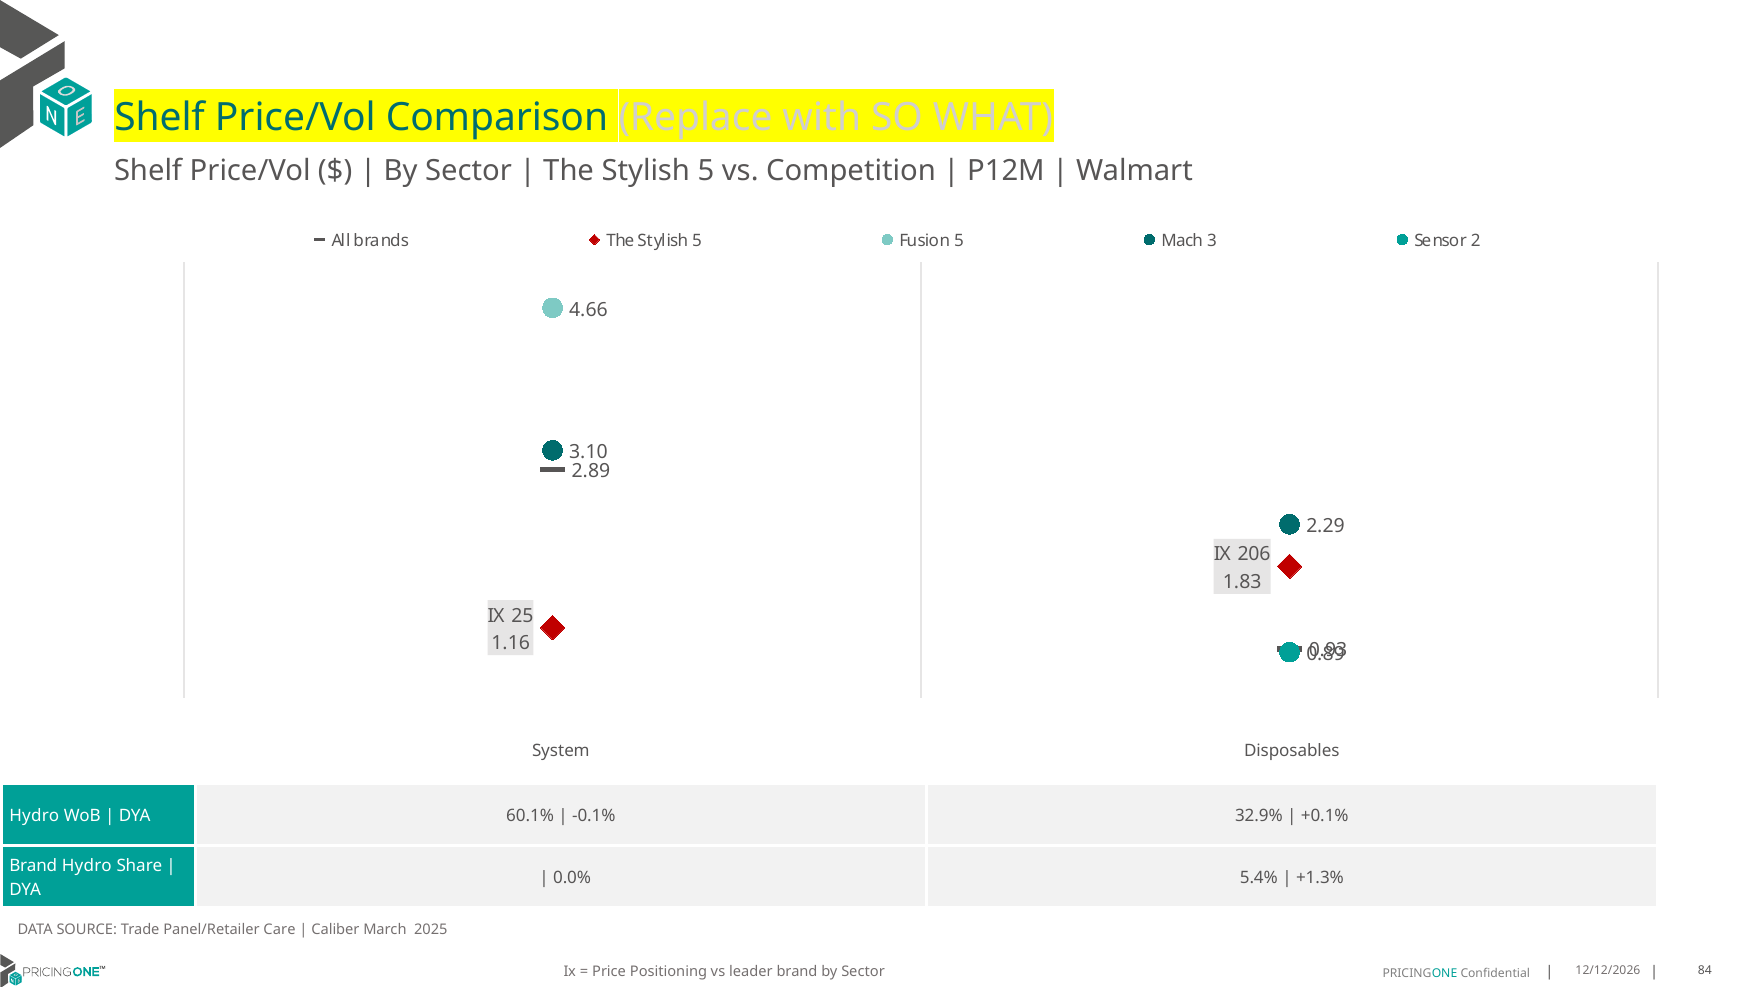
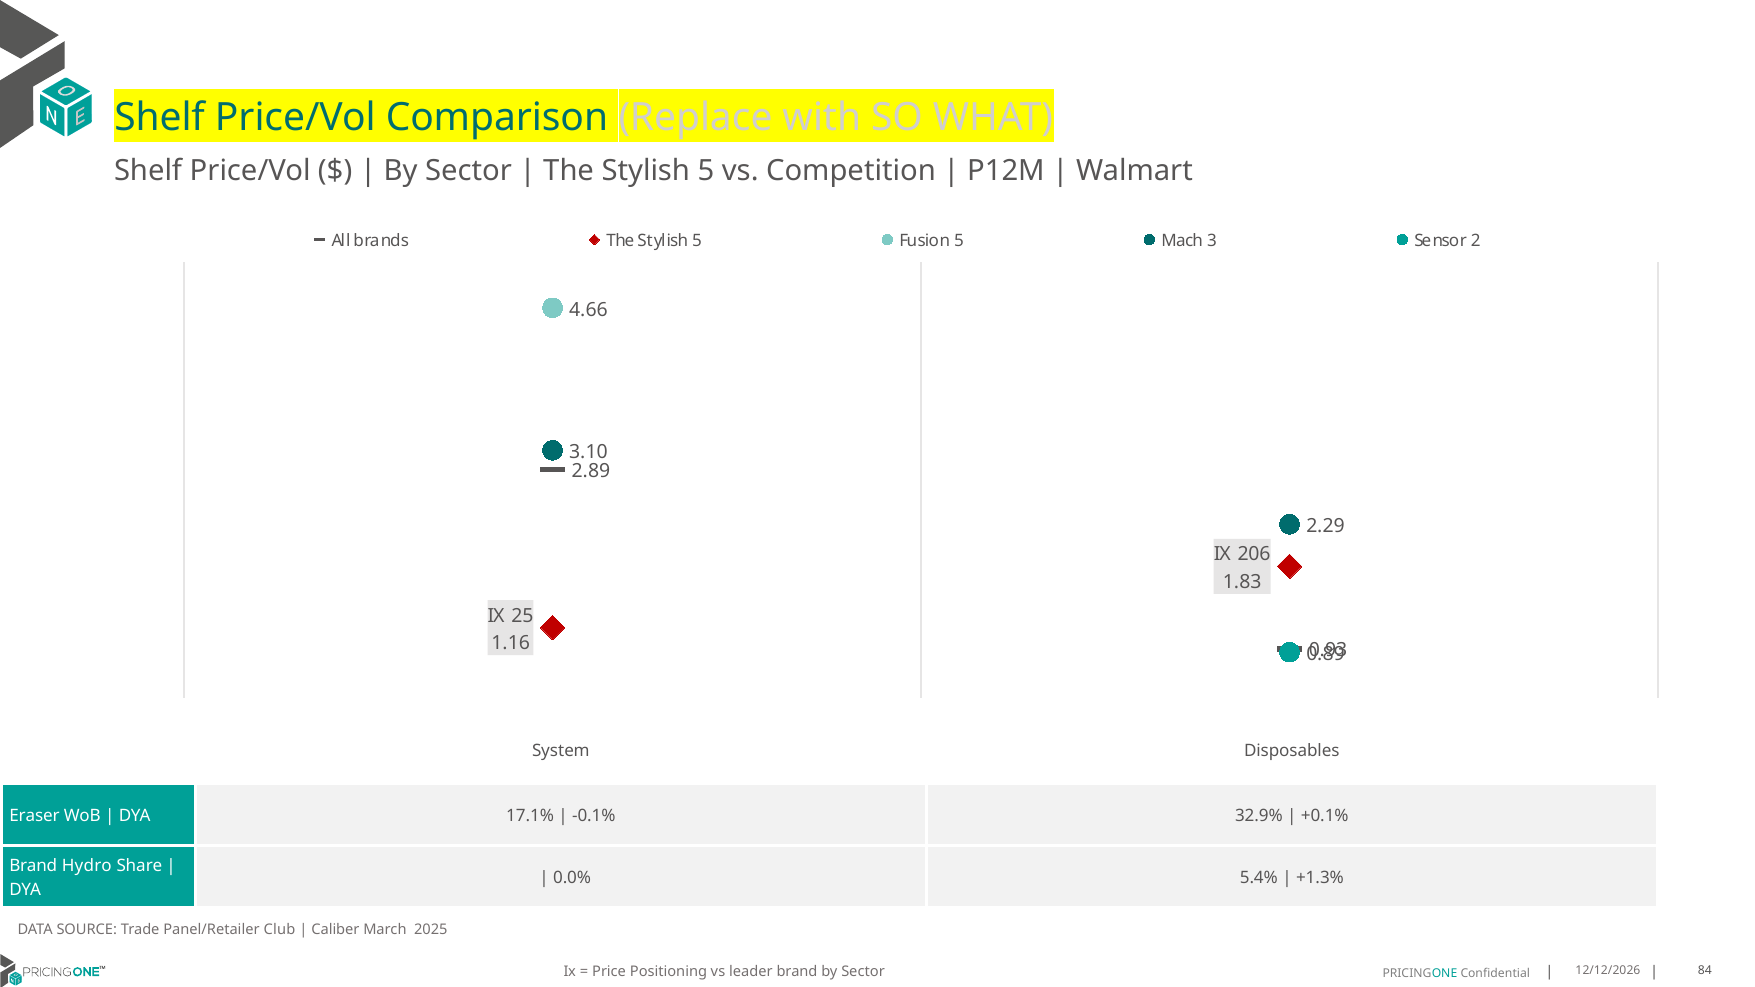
Hydro at (34, 816): Hydro -> Eraser
60.1%: 60.1% -> 17.1%
Care: Care -> Club
